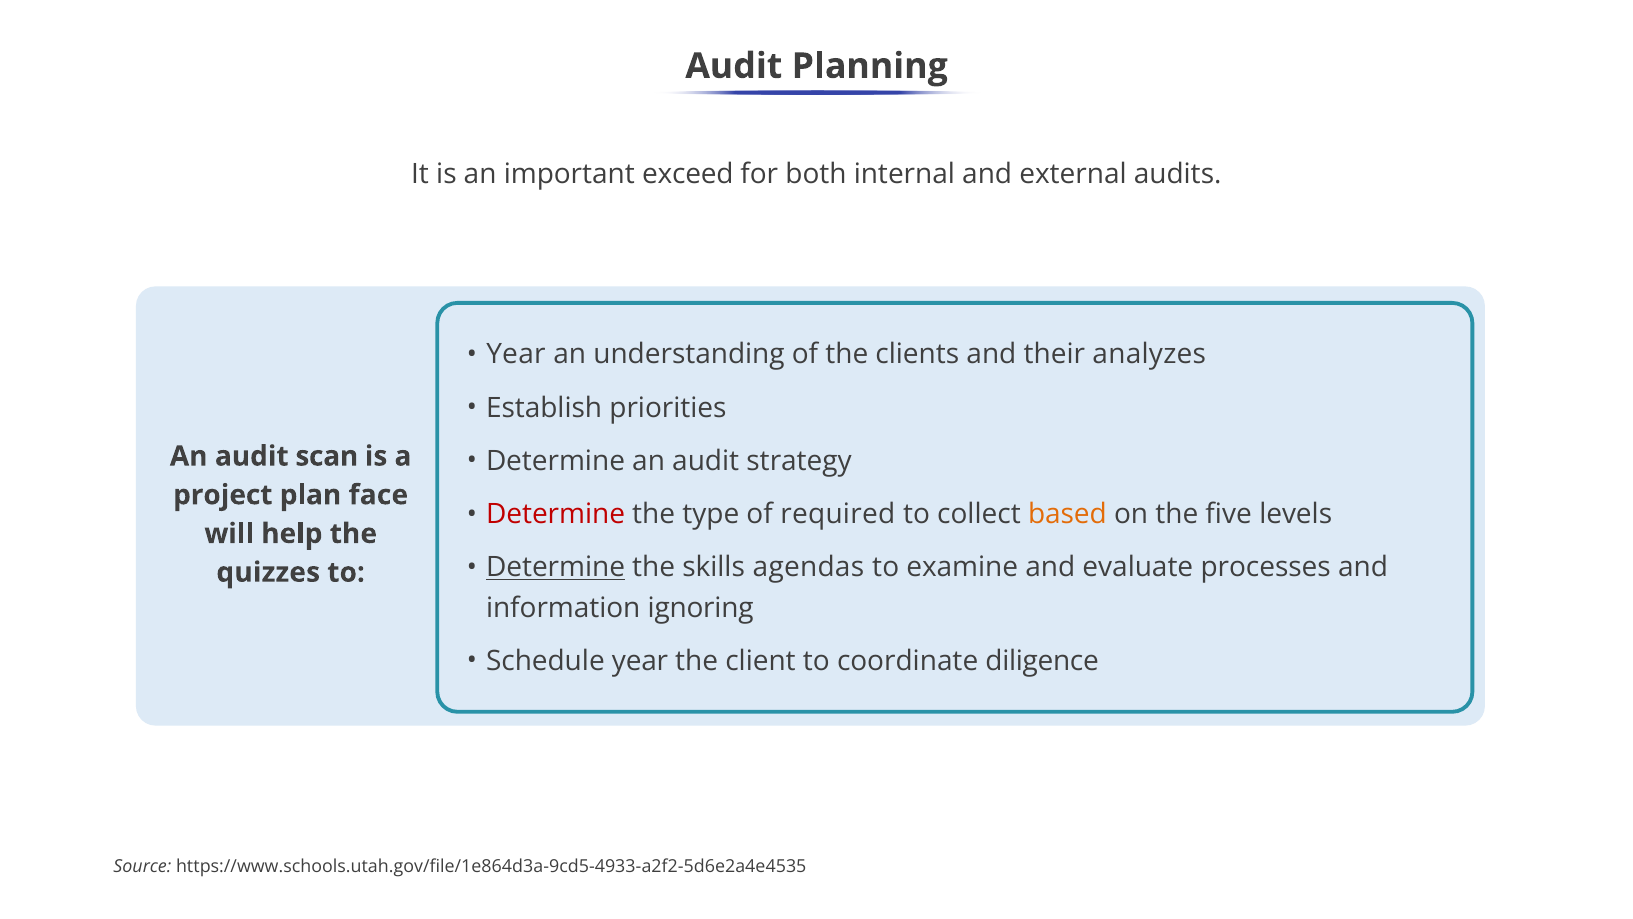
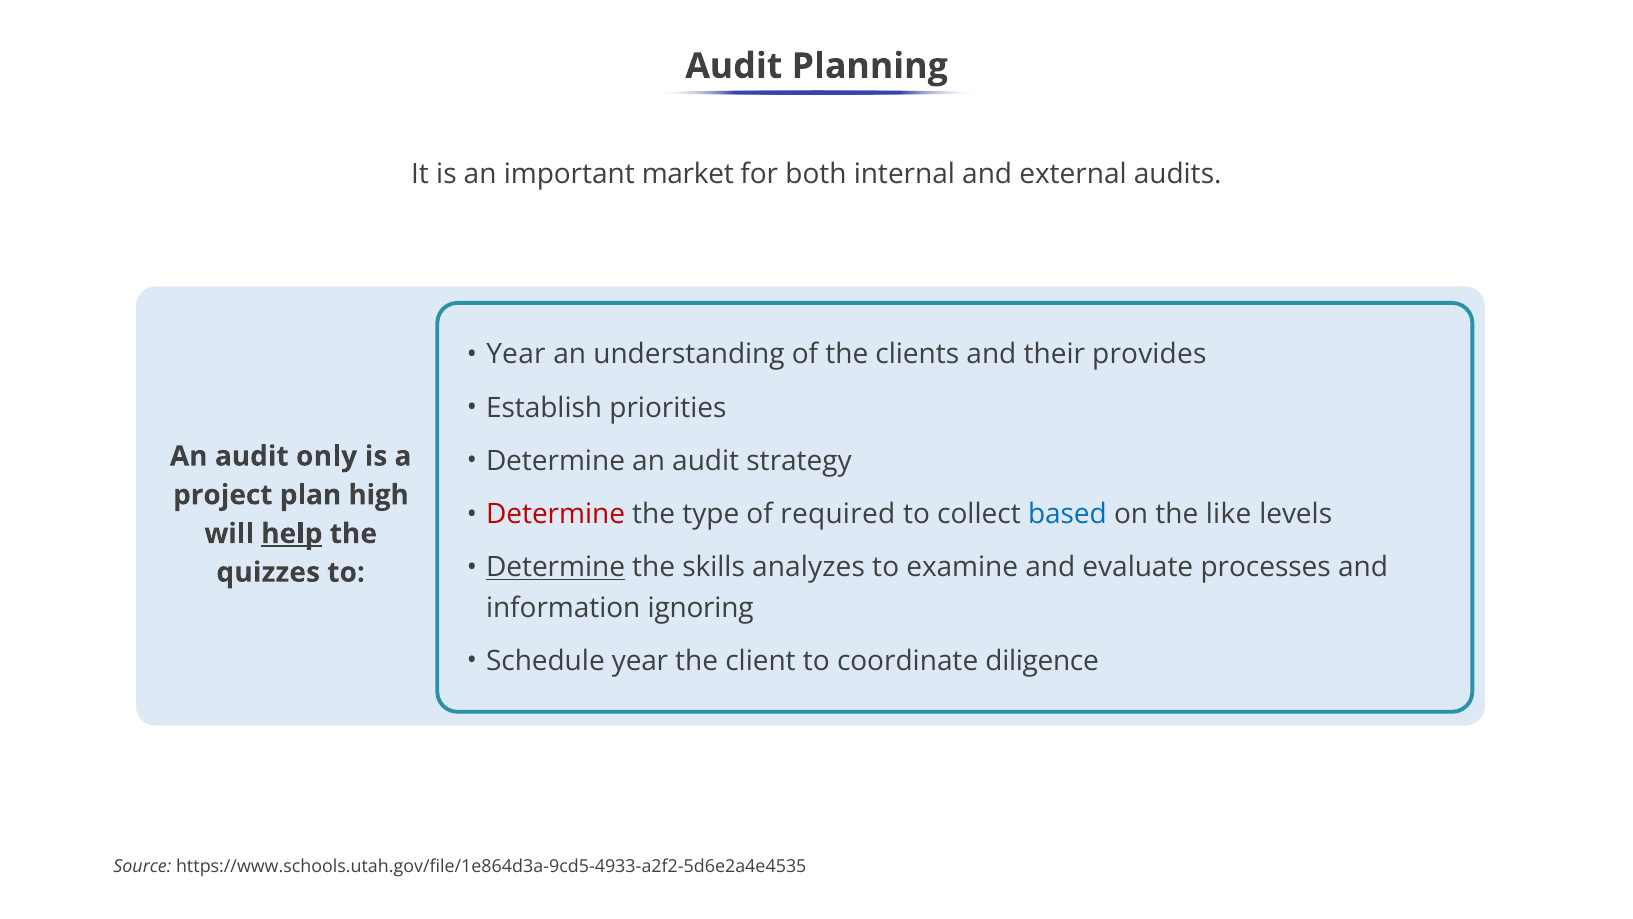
exceed: exceed -> market
analyzes: analyzes -> provides
scan: scan -> only
face: face -> high
based colour: orange -> blue
five: five -> like
help underline: none -> present
agendas: agendas -> analyzes
